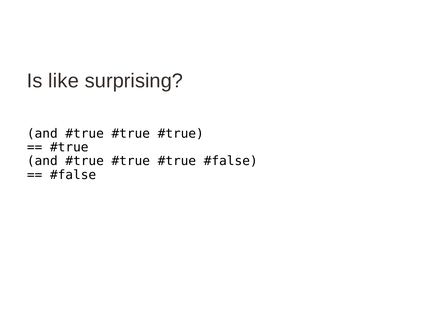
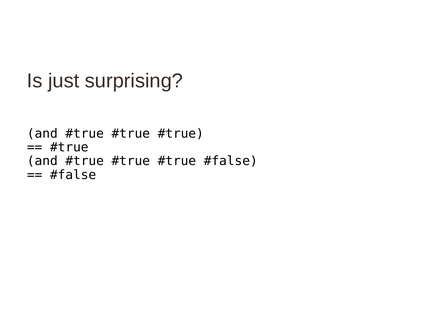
like: like -> just
